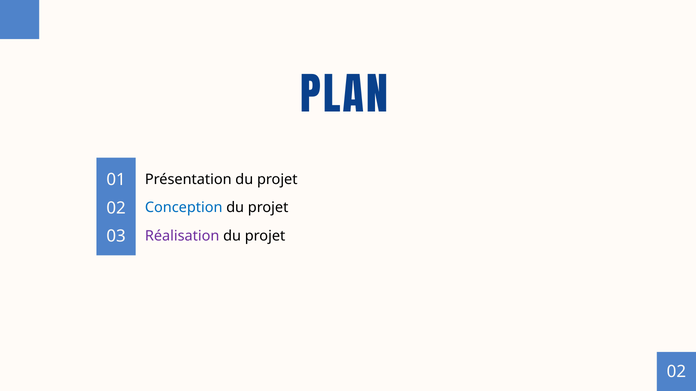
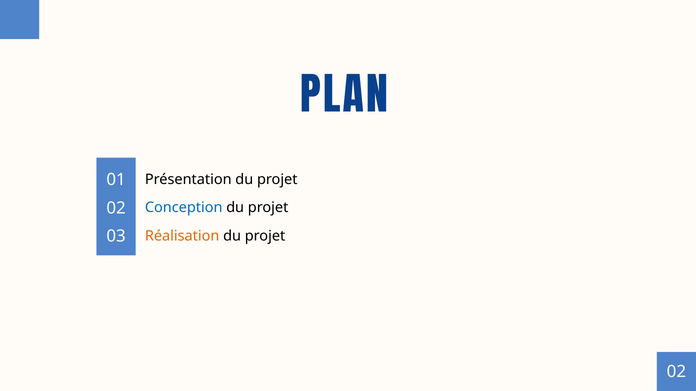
Réalisation colour: purple -> orange
